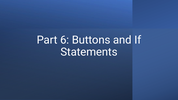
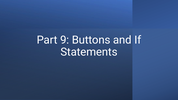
6: 6 -> 9
